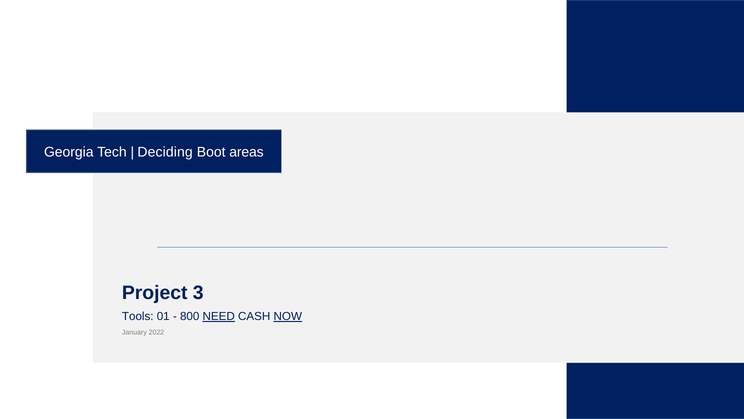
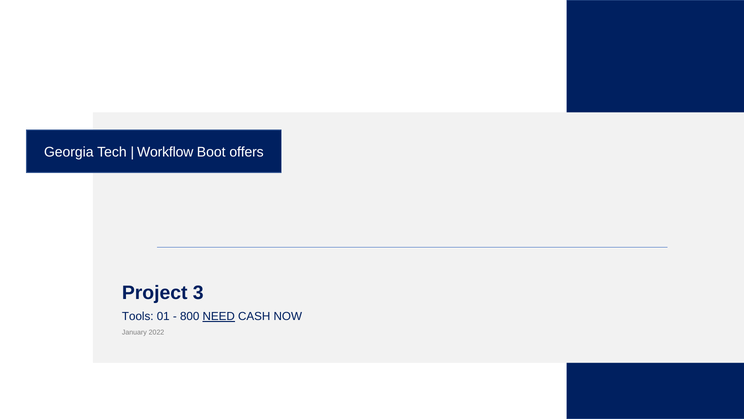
Deciding: Deciding -> Workflow
areas: areas -> offers
NOW underline: present -> none
